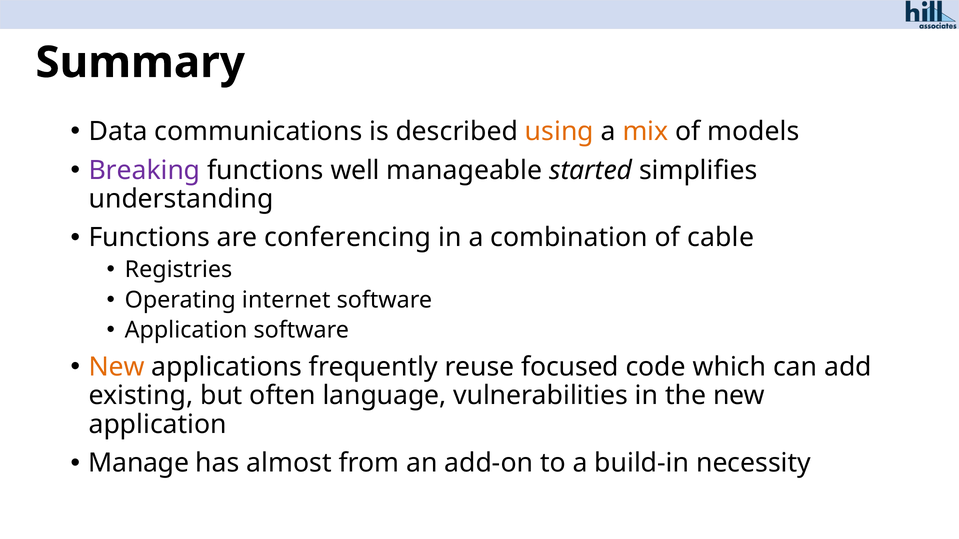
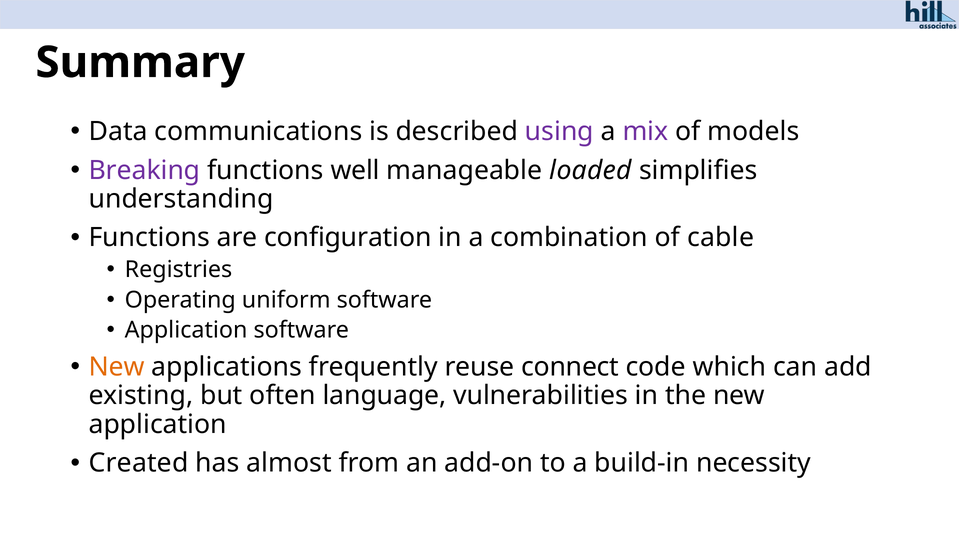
using colour: orange -> purple
mix colour: orange -> purple
started: started -> loaded
conferencing: conferencing -> configuration
internet: internet -> uniform
focused: focused -> connect
Manage: Manage -> Created
